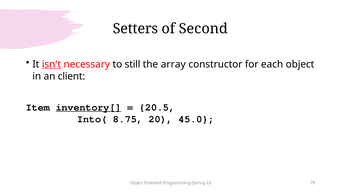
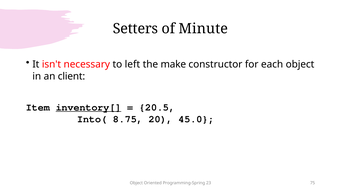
Second: Second -> Minute
isn't underline: present -> none
still: still -> left
array: array -> make
